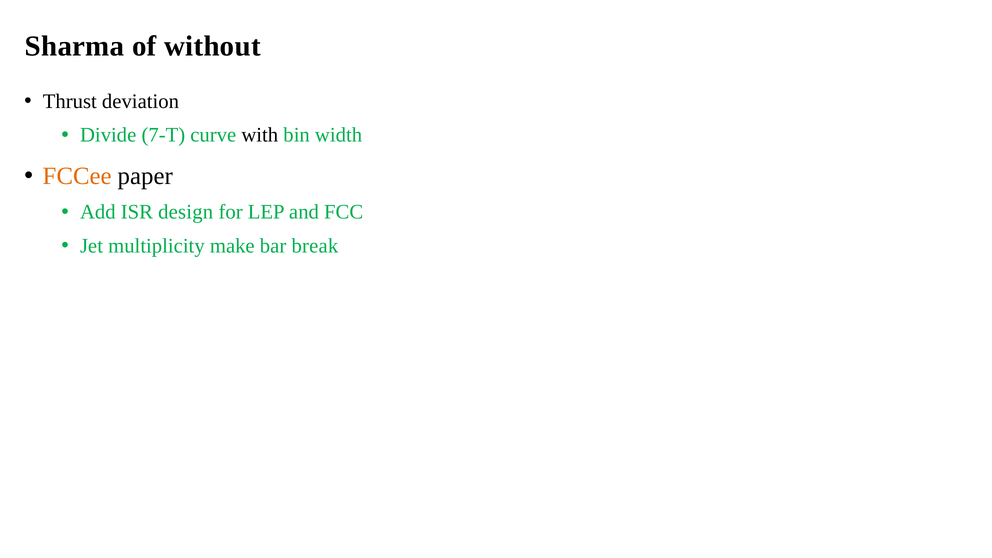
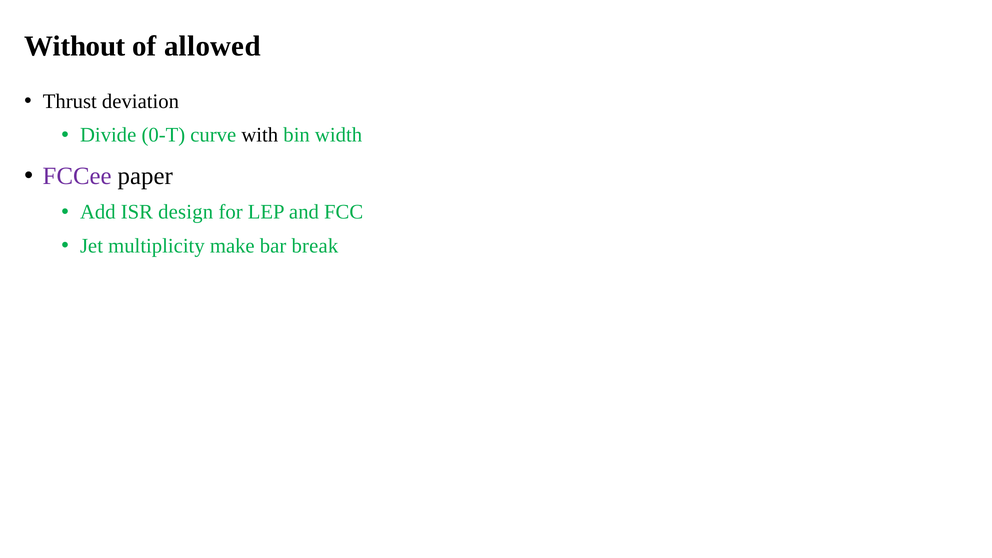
Sharma: Sharma -> Without
without: without -> allowed
7-T: 7-T -> 0-T
FCCee colour: orange -> purple
